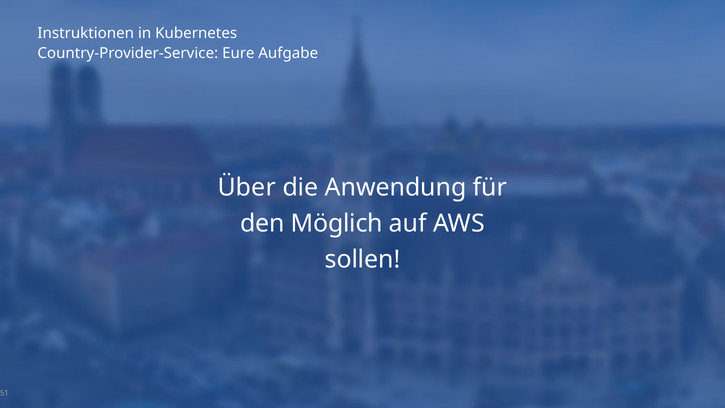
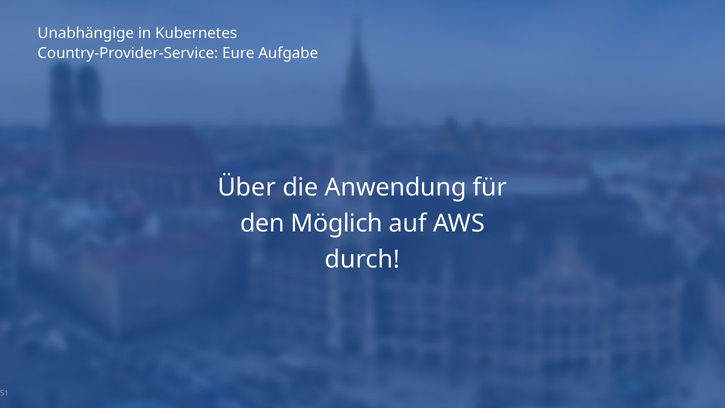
Instruktionen: Instruktionen -> Unabhängige
sollen: sollen -> durch
